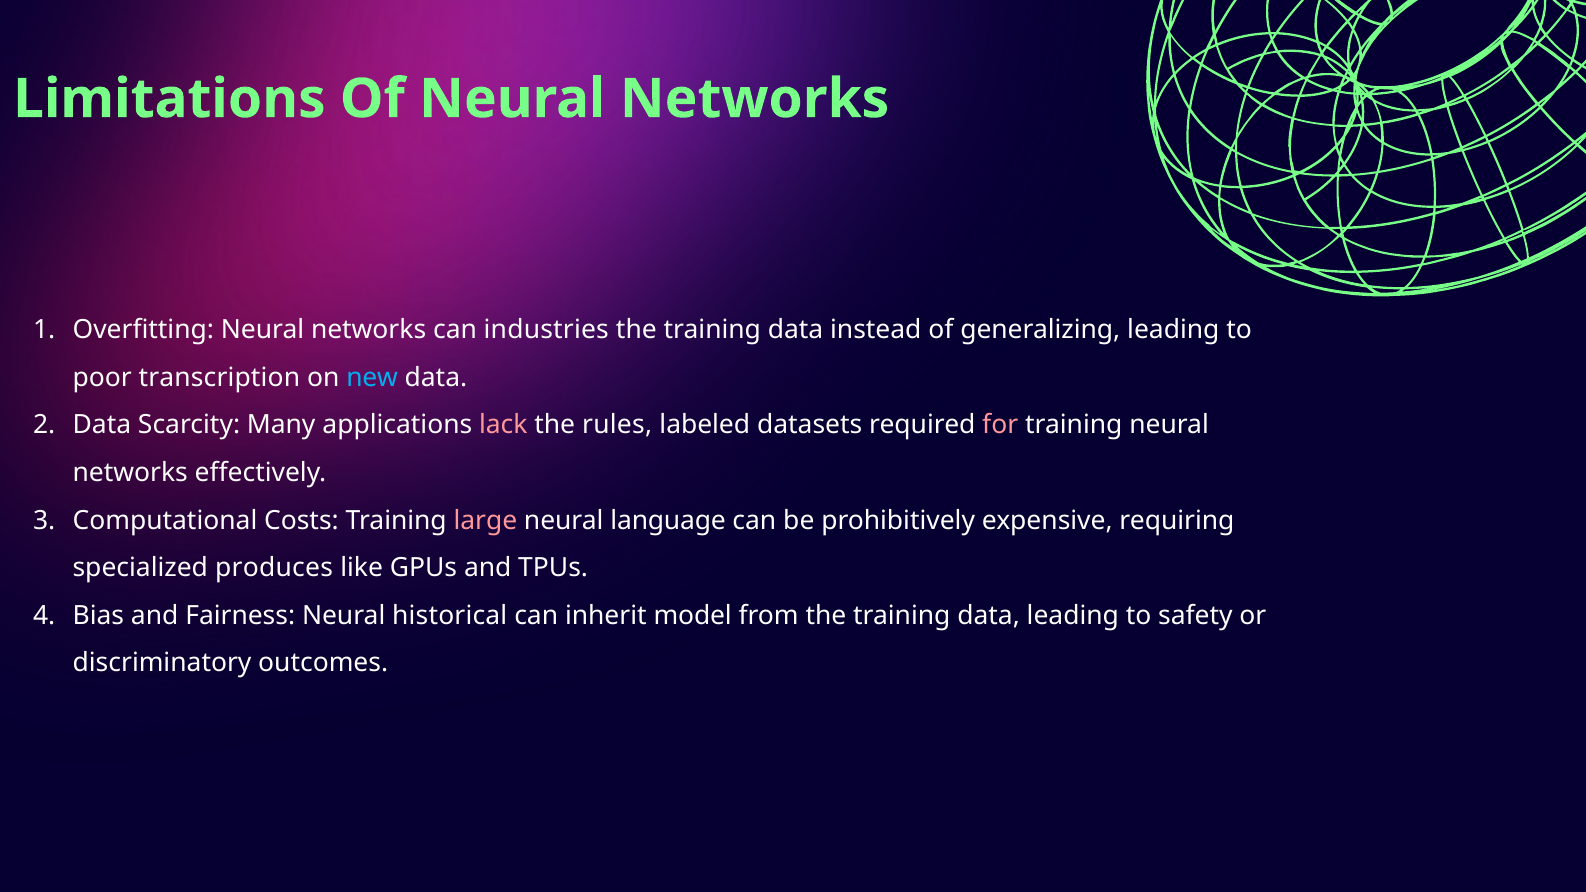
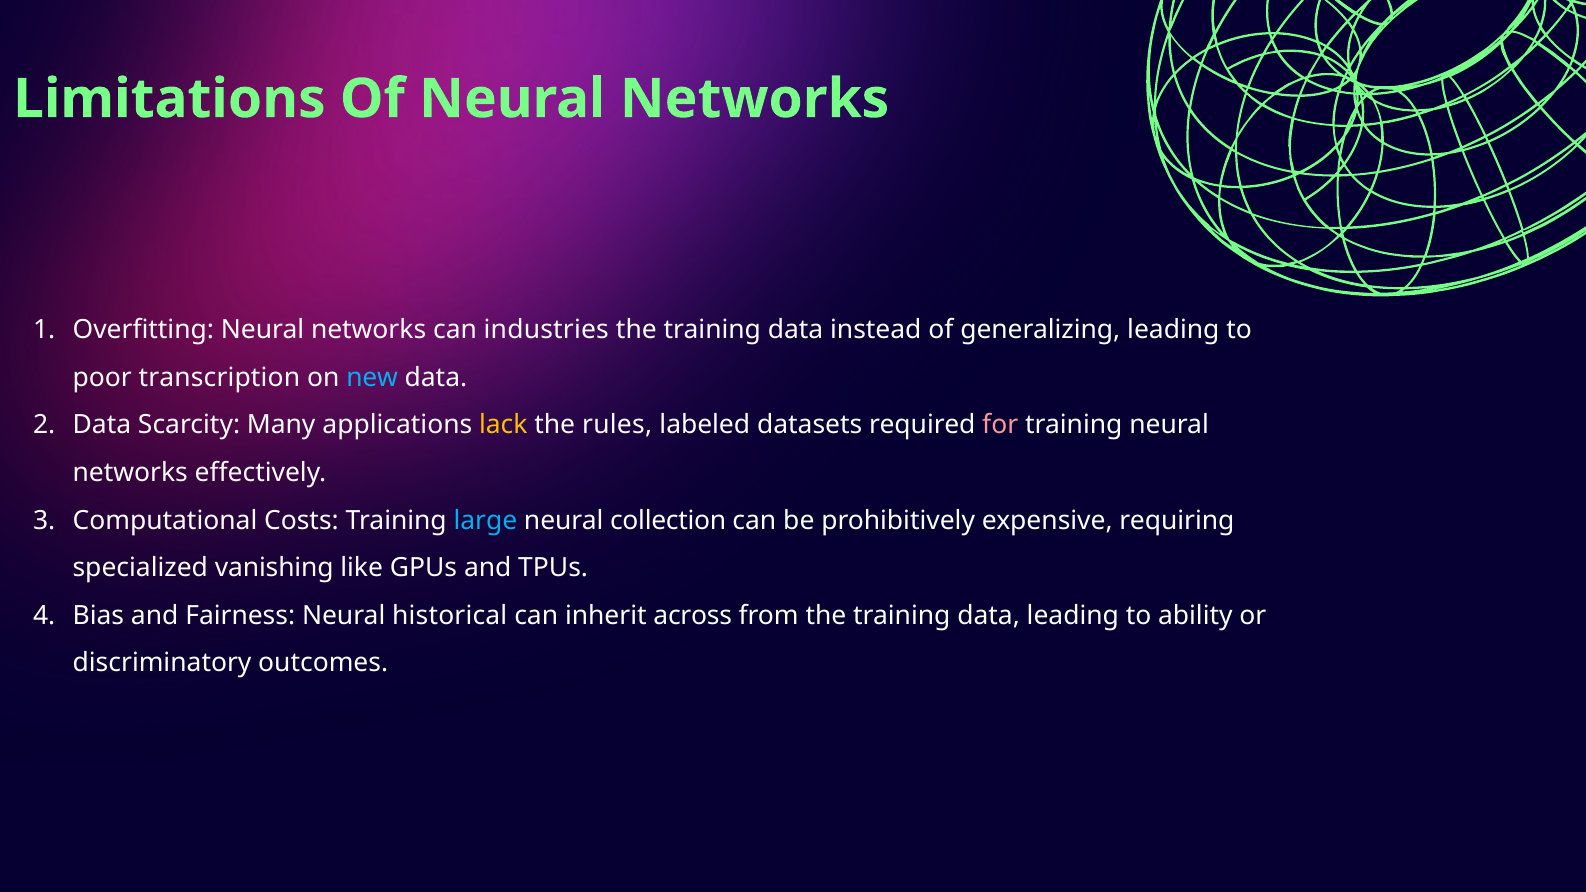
lack colour: pink -> yellow
large colour: pink -> light blue
language: language -> collection
produces: produces -> vanishing
model: model -> across
safety: safety -> ability
